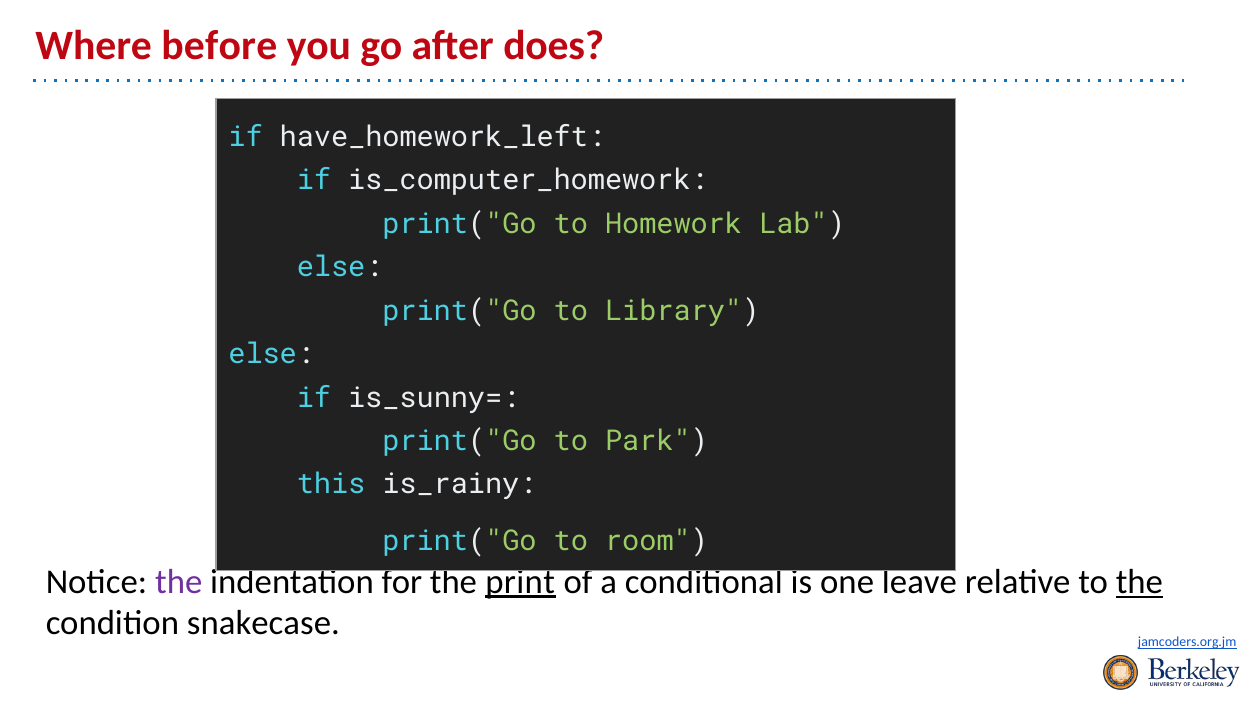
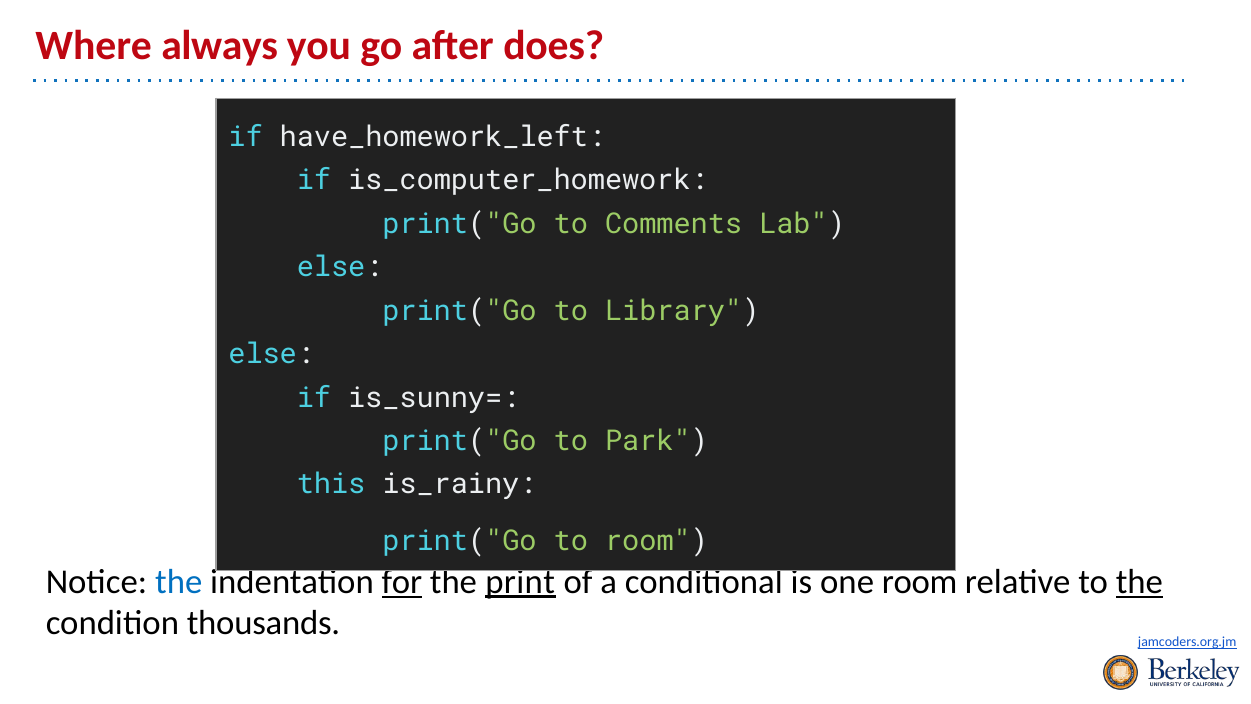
before: before -> always
Homework: Homework -> Comments
the at (179, 581) colour: purple -> blue
for underline: none -> present
one leave: leave -> room
snakecase: snakecase -> thousands
